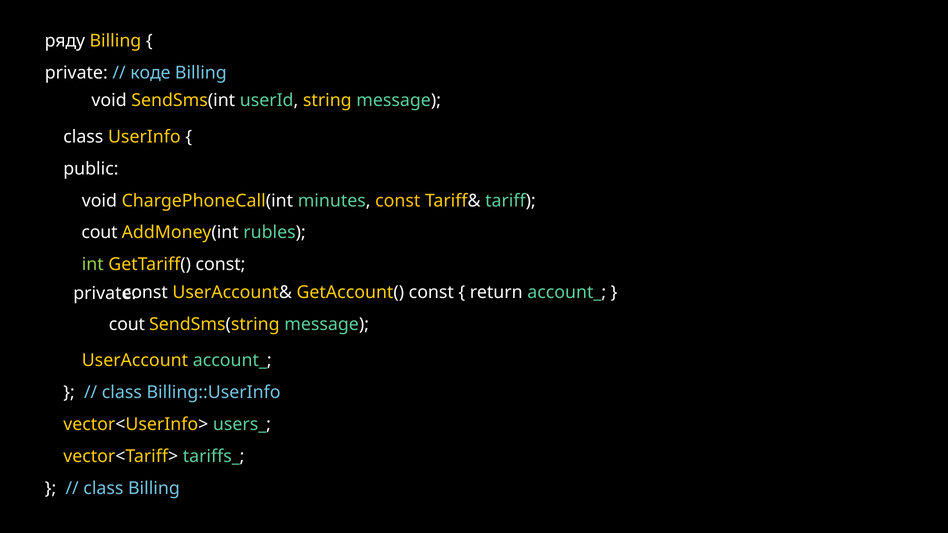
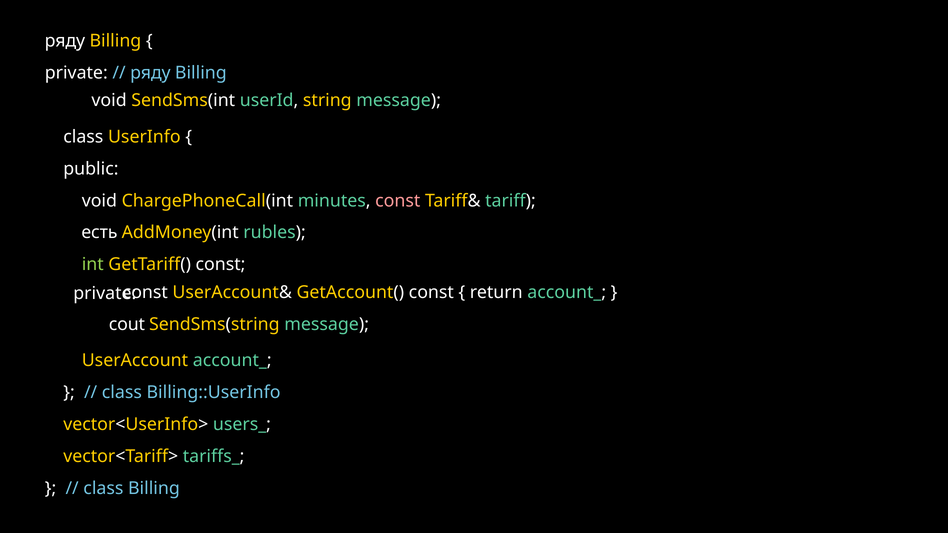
коде at (150, 73): коде -> ряду
const at (398, 201) colour: yellow -> pink
cout at (99, 233): cout -> есть
